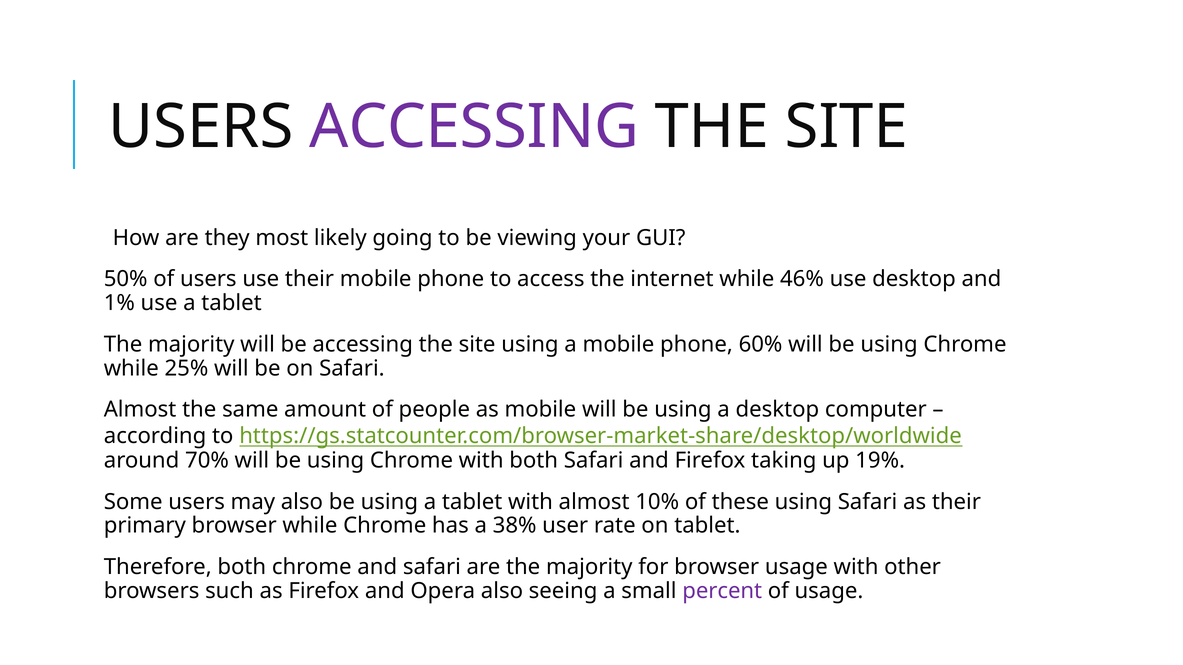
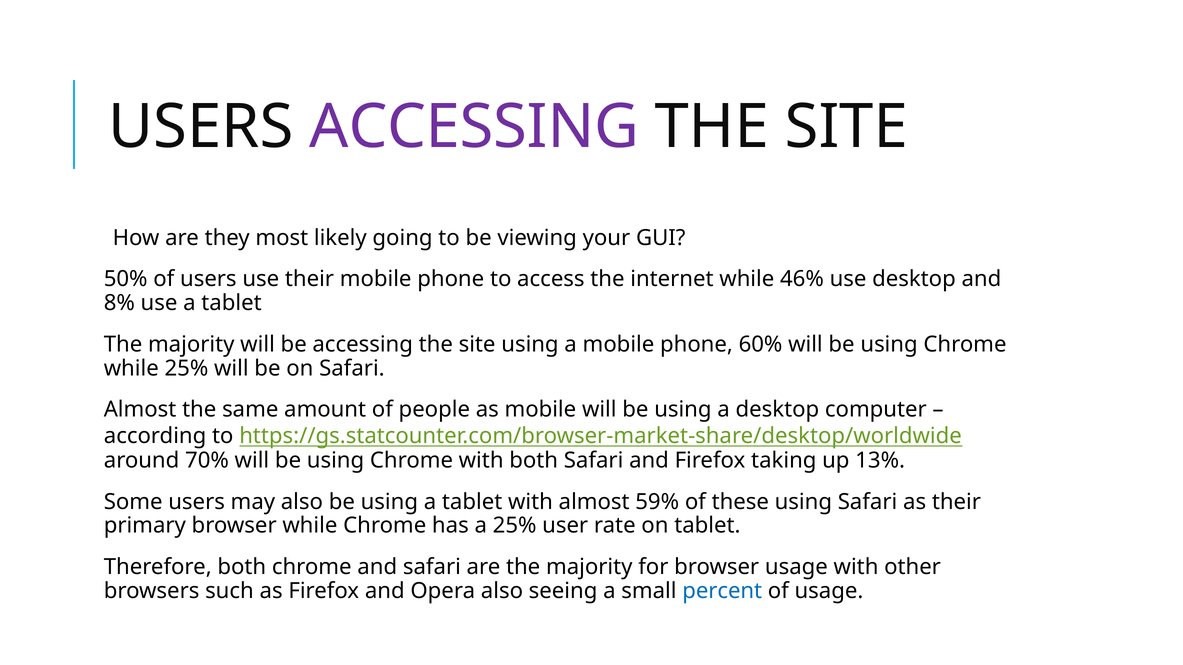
1%: 1% -> 8%
19%: 19% -> 13%
10%: 10% -> 59%
a 38%: 38% -> 25%
percent colour: purple -> blue
